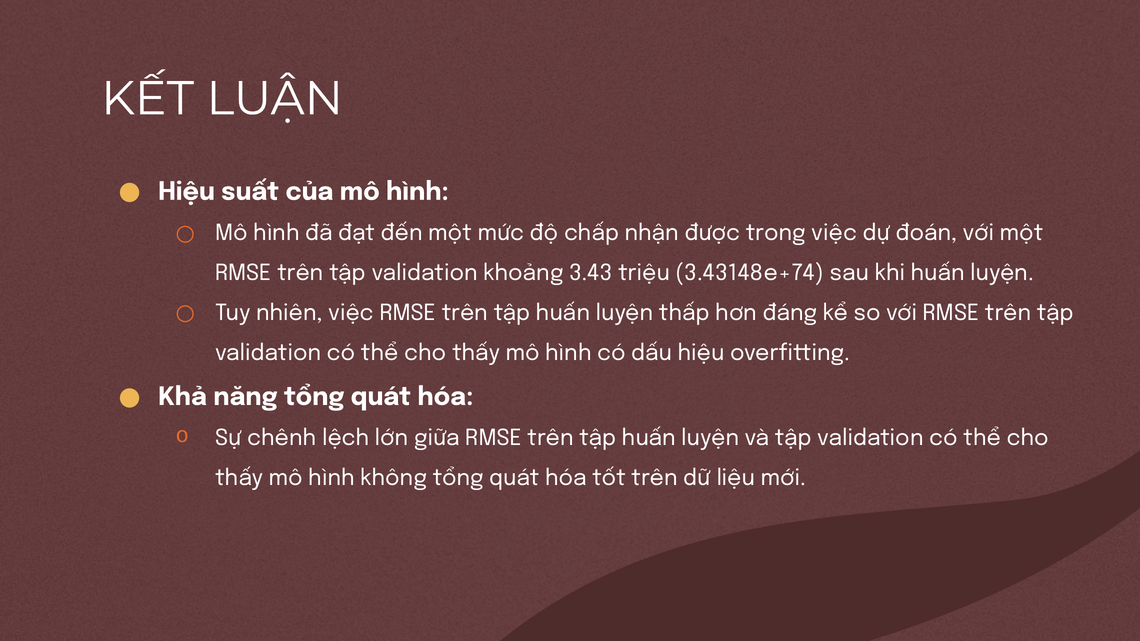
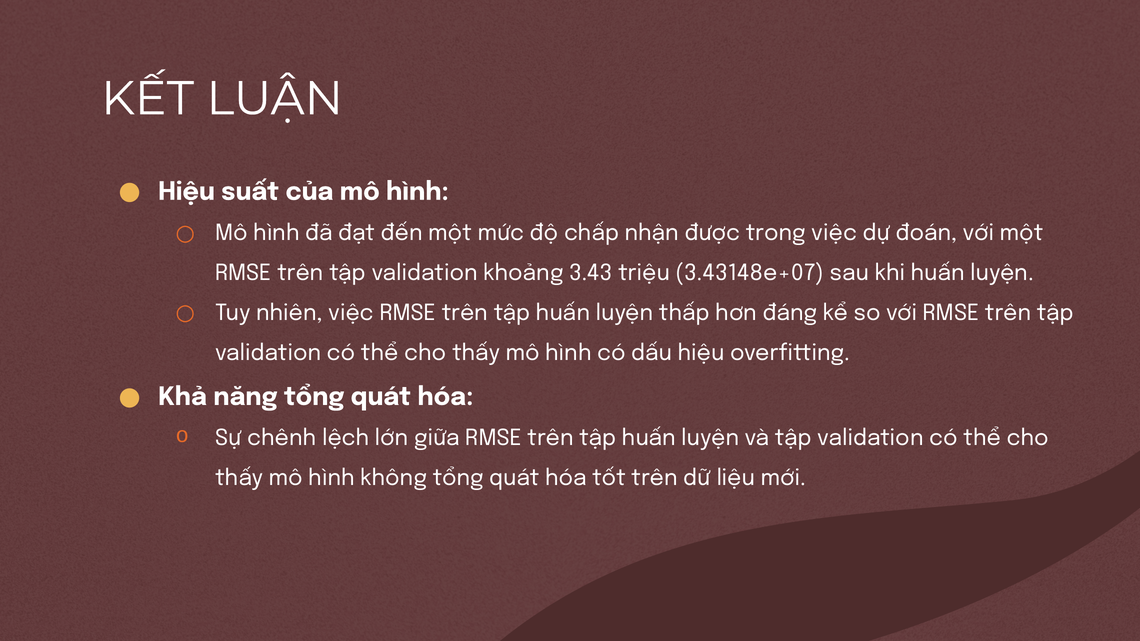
3.43148e+74: 3.43148e+74 -> 3.43148e+07
